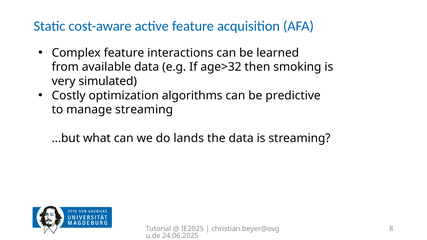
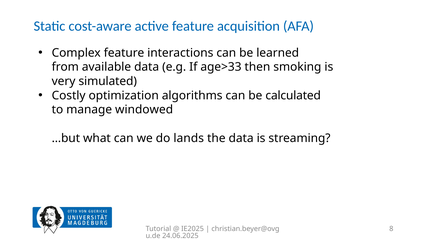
age>32: age>32 -> age>33
predictive: predictive -> calculated
manage streaming: streaming -> windowed
